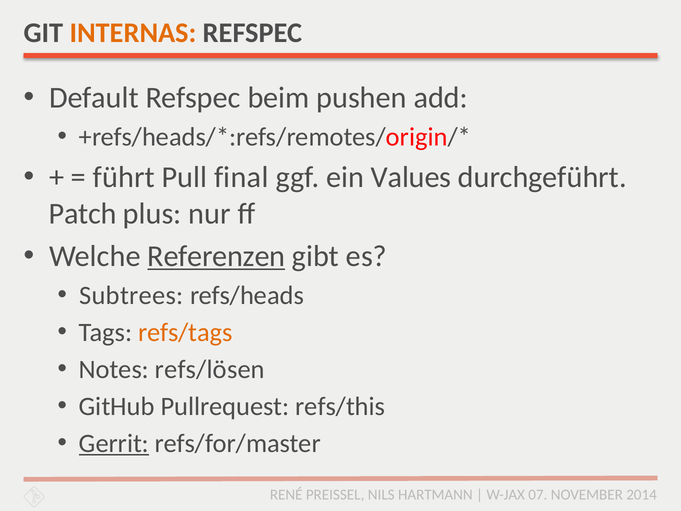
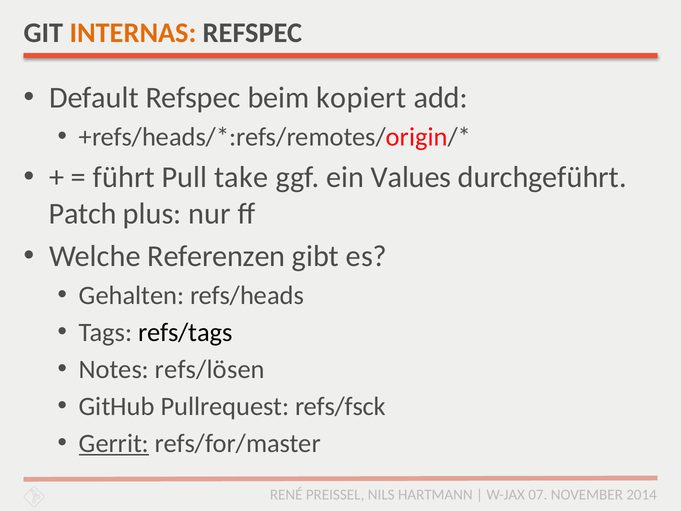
pushen: pushen -> kopiert
final: final -> take
Referenzen underline: present -> none
Subtrees: Subtrees -> Gehalten
refs/tags colour: orange -> black
refs/this: refs/this -> refs/fsck
